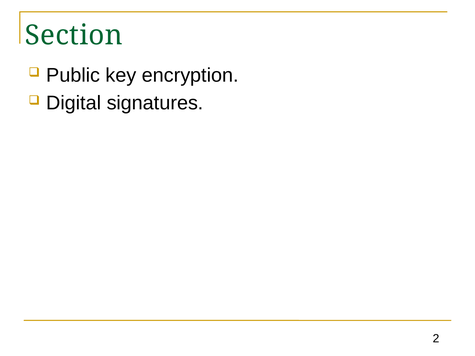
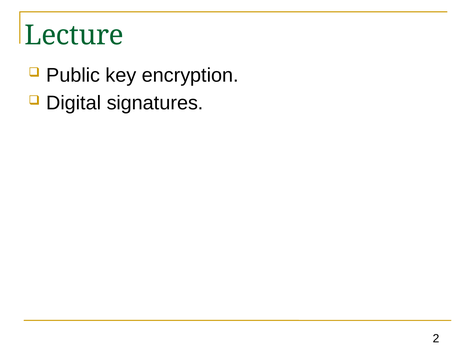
Section: Section -> Lecture
